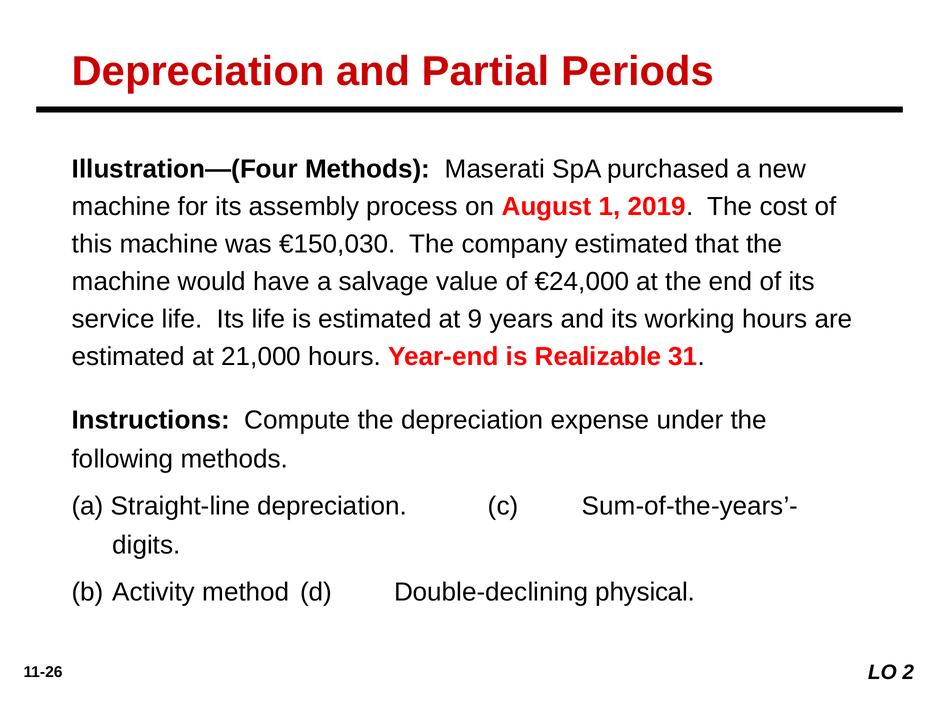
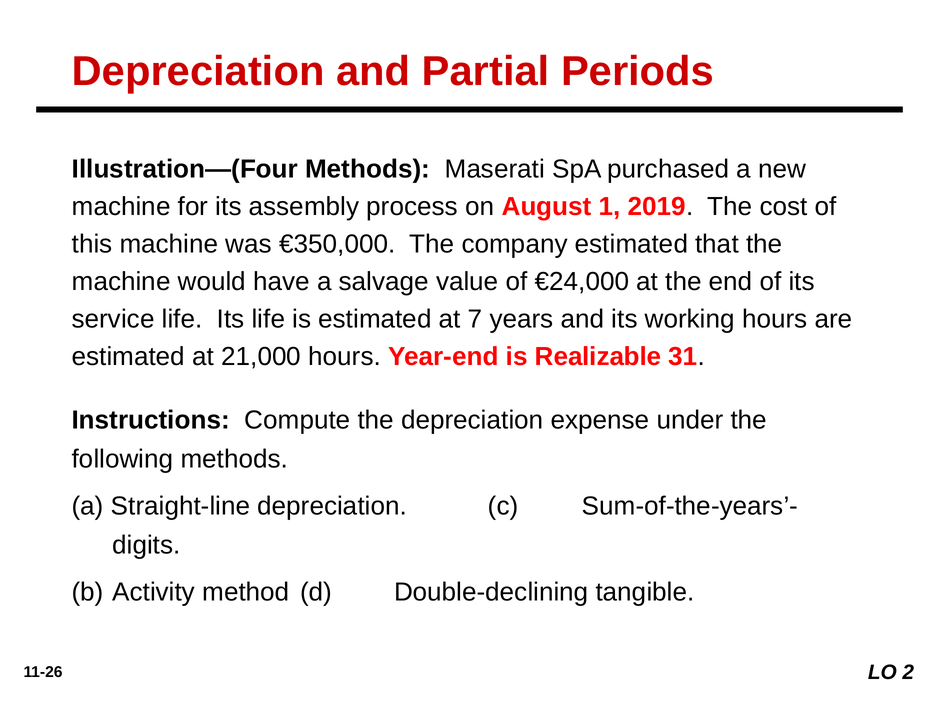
€150,030: €150,030 -> €350,000
9: 9 -> 7
physical: physical -> tangible
